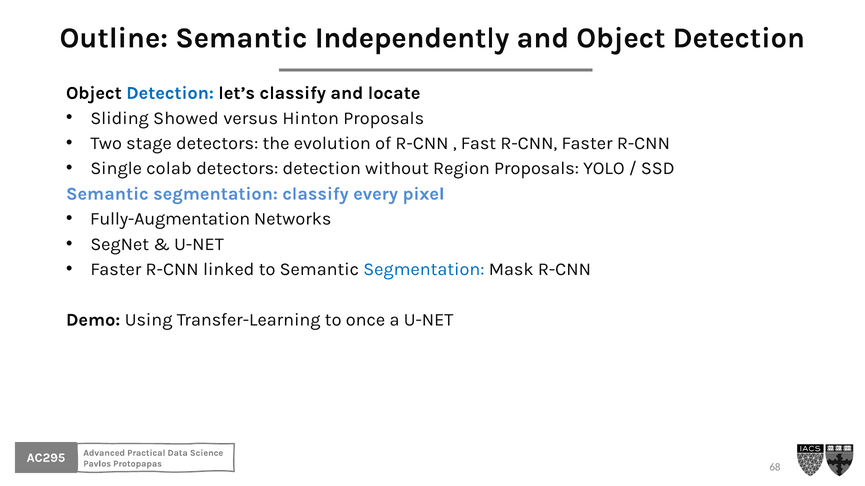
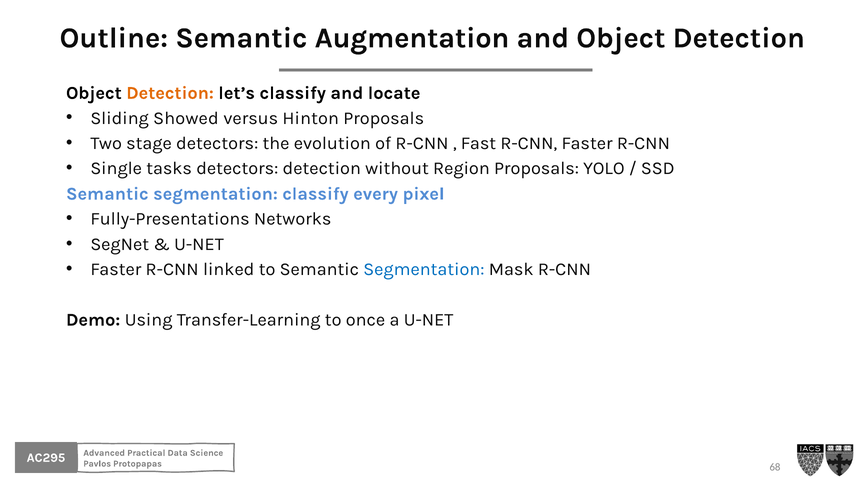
Independently: Independently -> Augmentation
Detection at (170, 93) colour: blue -> orange
colab: colab -> tasks
Fully-Augmentation: Fully-Augmentation -> Fully-Presentations
